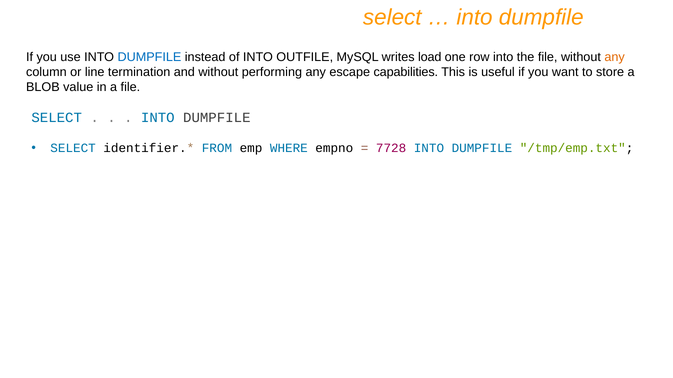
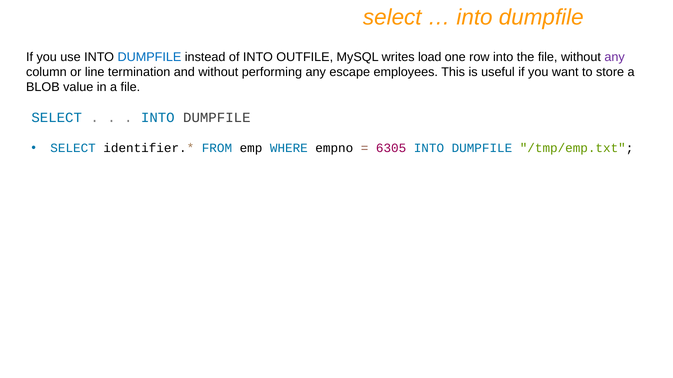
any at (615, 57) colour: orange -> purple
capabilities: capabilities -> employees
7728: 7728 -> 6305
